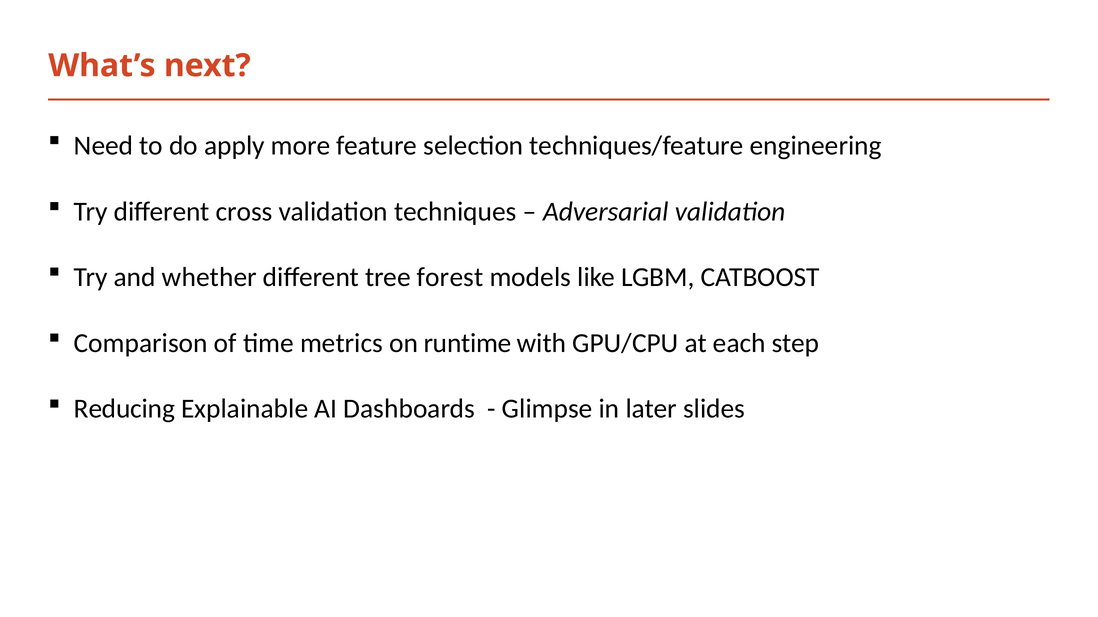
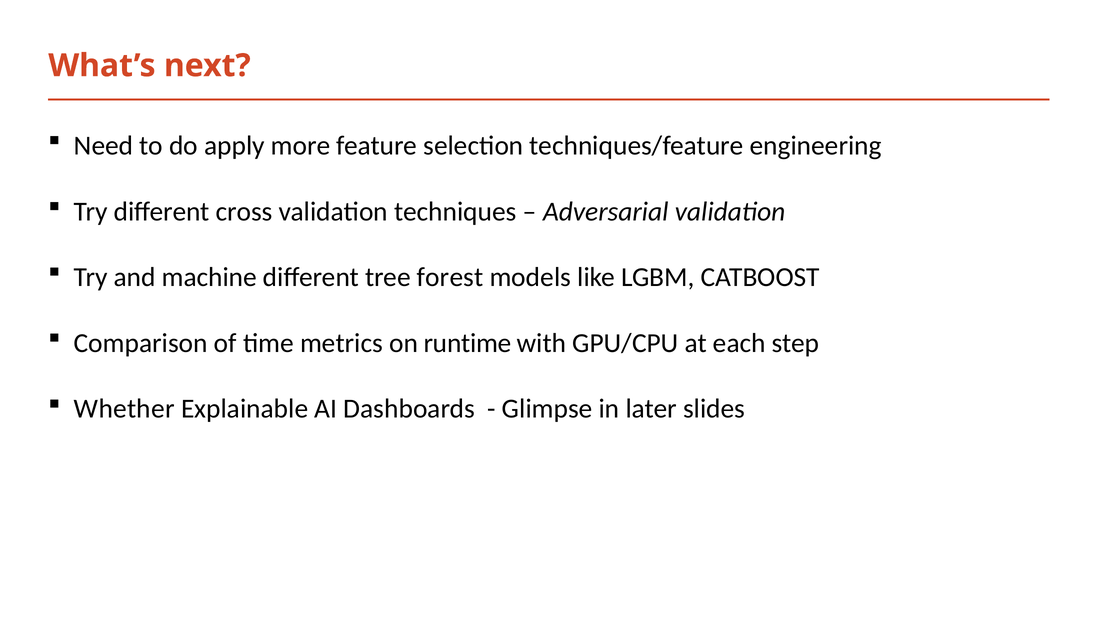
whether: whether -> machine
Reducing: Reducing -> Whether
